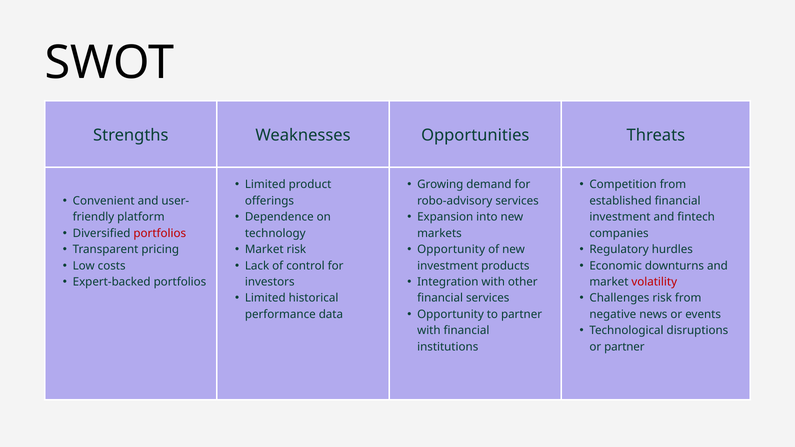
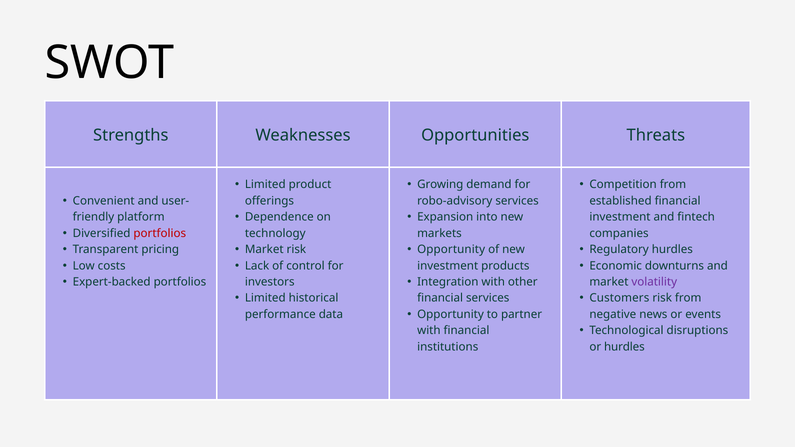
volatility colour: red -> purple
Challenges: Challenges -> Customers
or partner: partner -> hurdles
